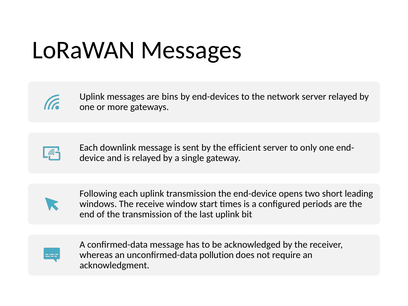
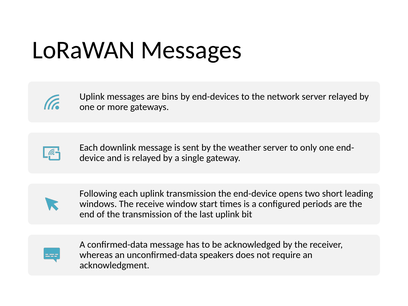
efficient: efficient -> weather
pollution: pollution -> speakers
